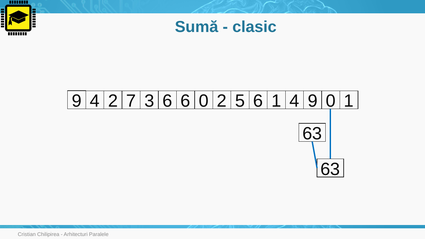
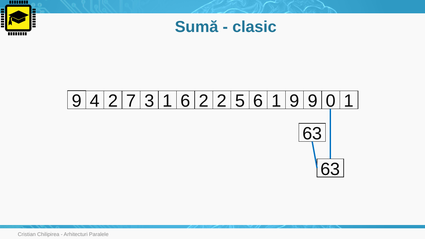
3 6: 6 -> 1
6 0: 0 -> 2
1 4: 4 -> 9
